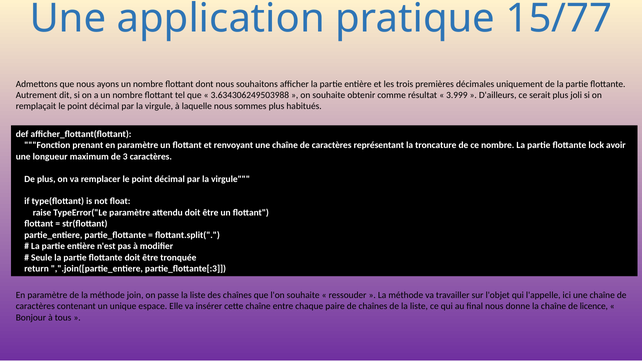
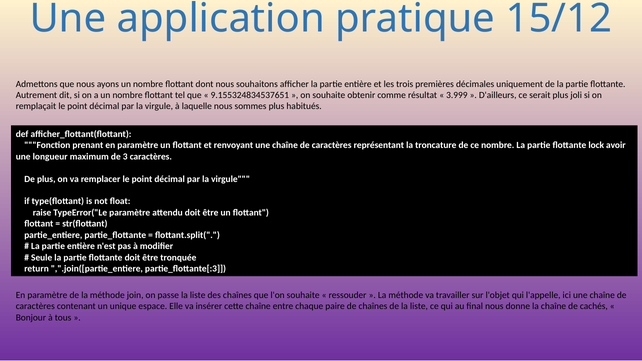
15/77: 15/77 -> 15/12
3.634306249503988: 3.634306249503988 -> 9.155324834537651
licence: licence -> cachés
